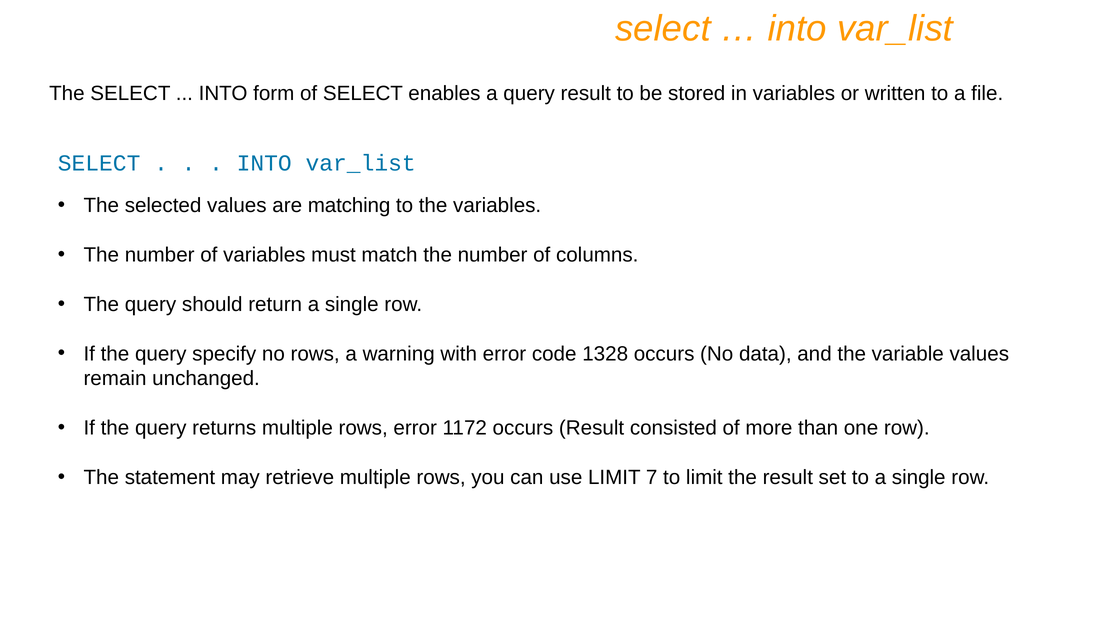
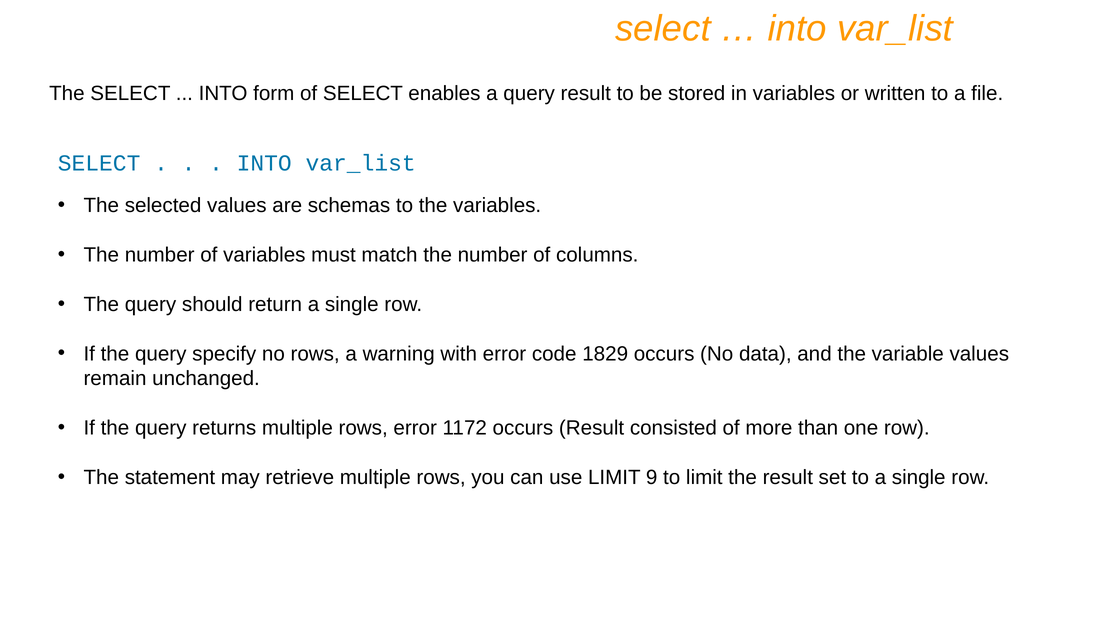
matching: matching -> schemas
1328: 1328 -> 1829
7: 7 -> 9
